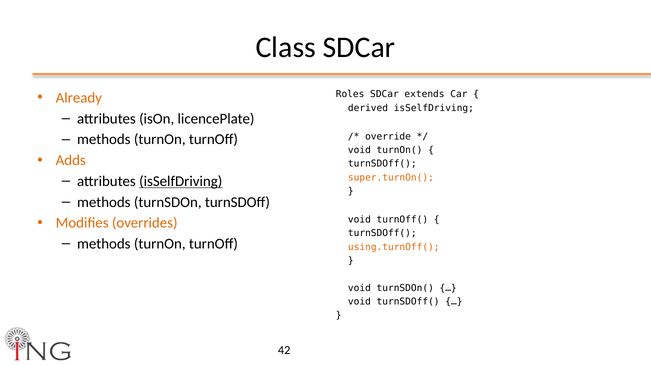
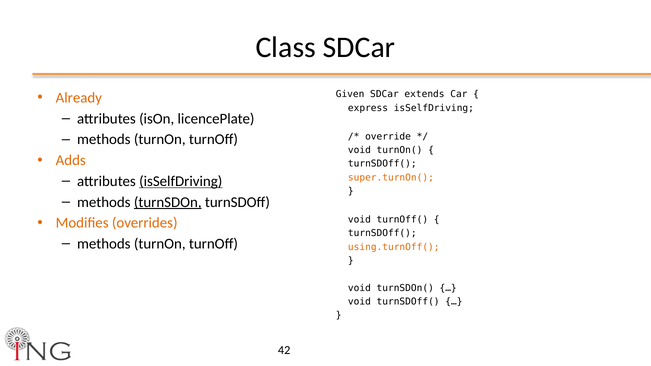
Roles: Roles -> Given
derived: derived -> express
turnSDOn underline: none -> present
